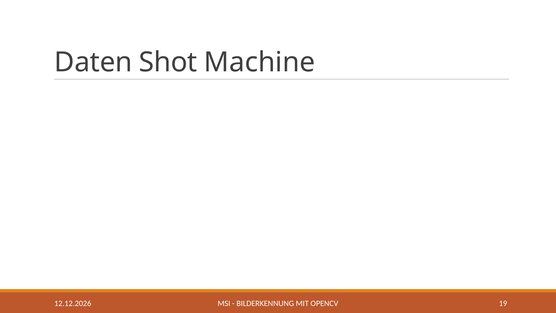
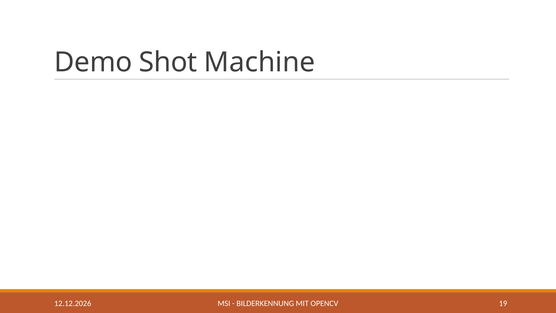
Daten: Daten -> Demo
